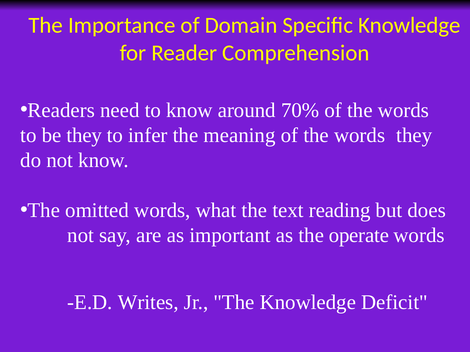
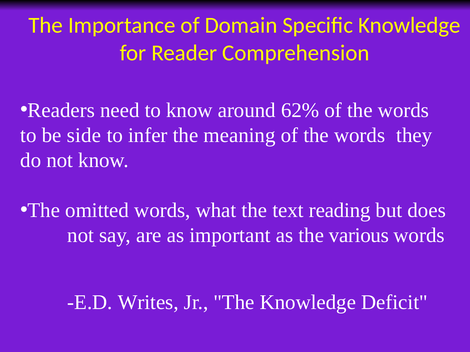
70%: 70% -> 62%
be they: they -> side
operate: operate -> various
